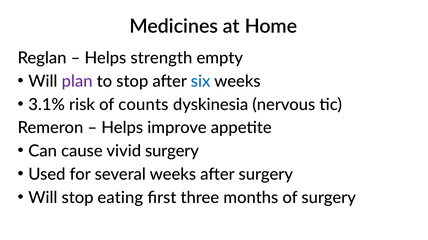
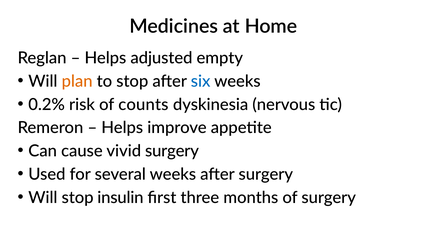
strength: strength -> adjusted
plan colour: purple -> orange
3.1%: 3.1% -> 0.2%
eating: eating -> insulin
